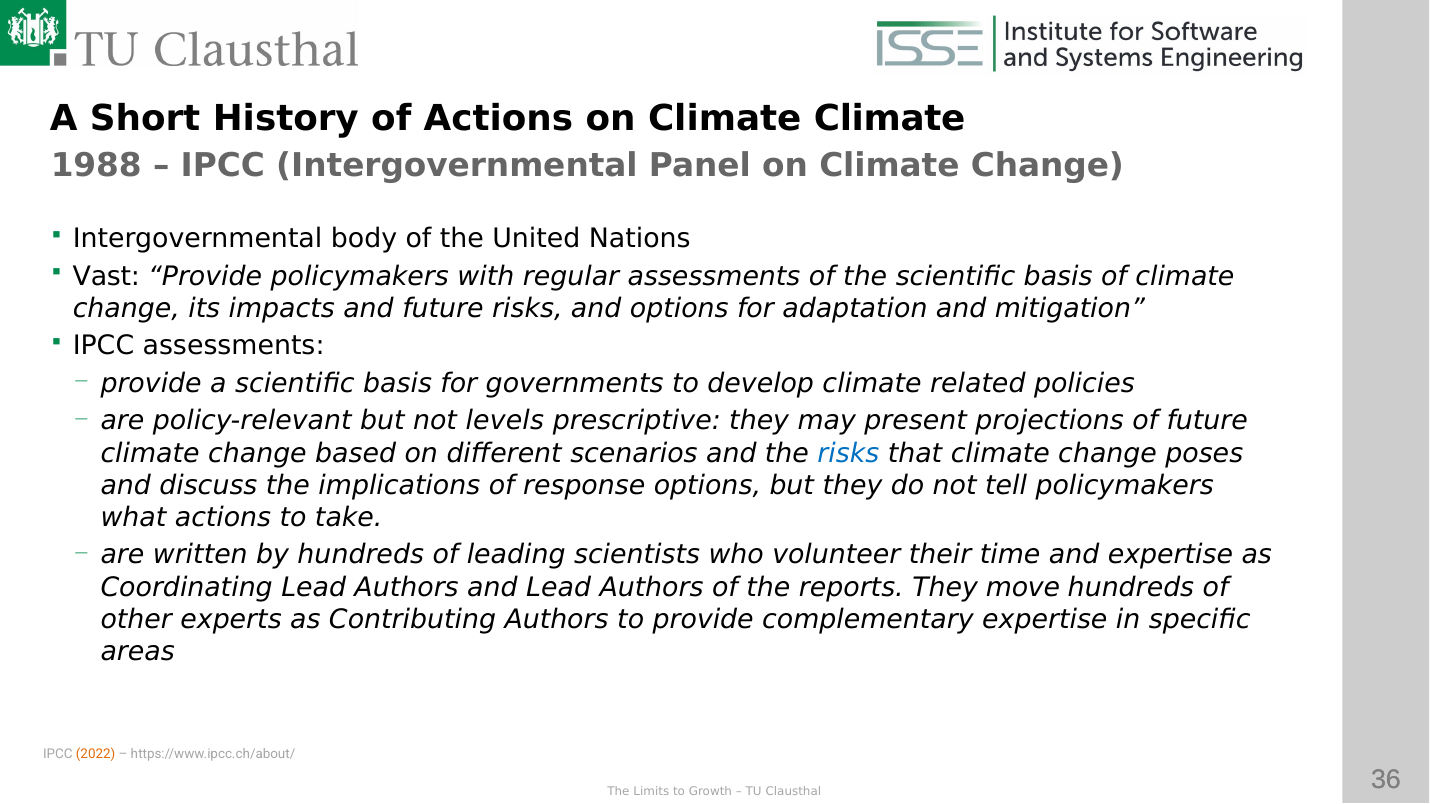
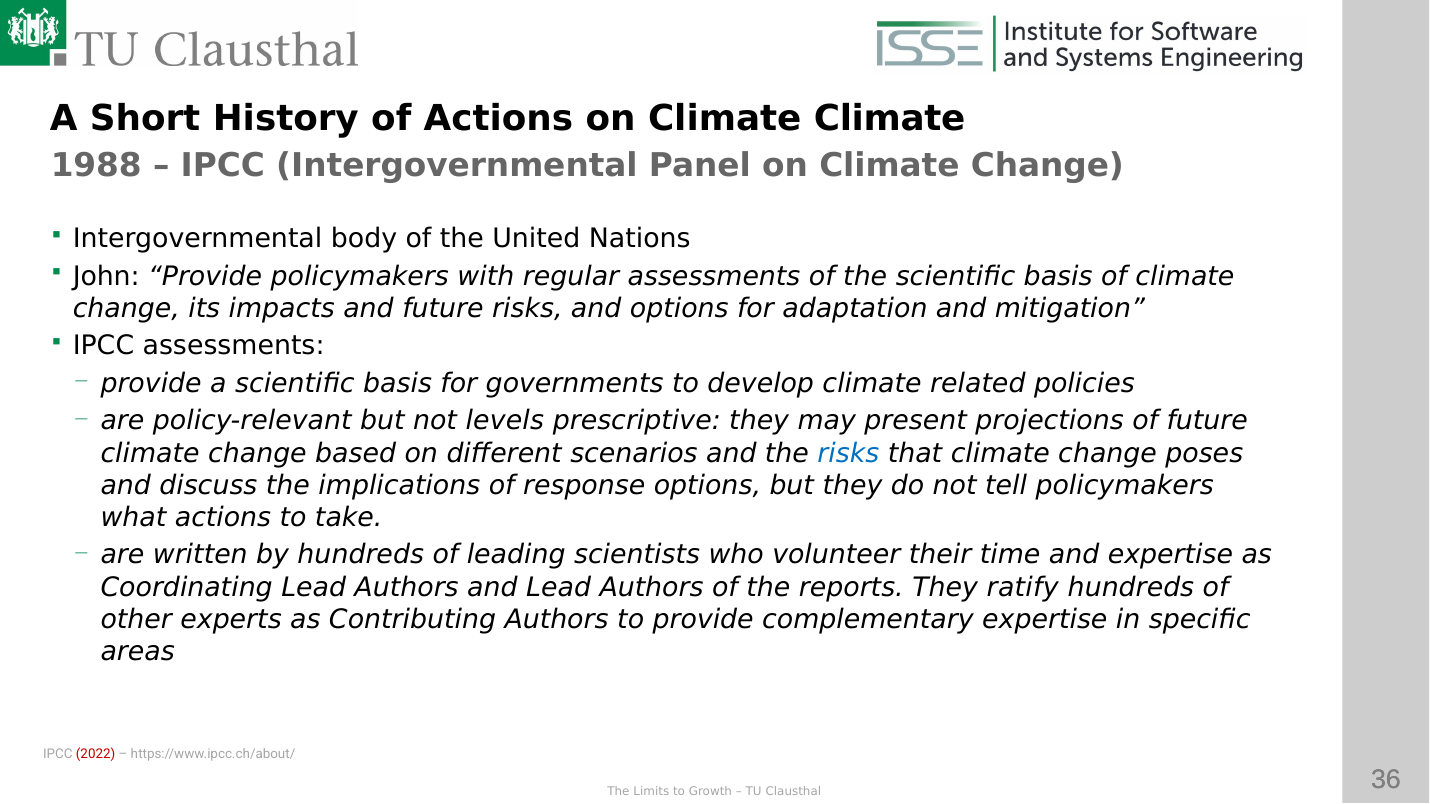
Vast: Vast -> John
move: move -> ratify
2022 colour: orange -> red
